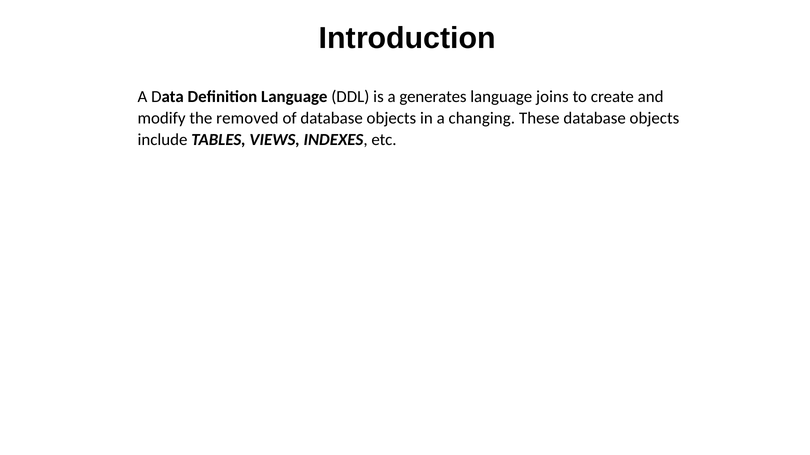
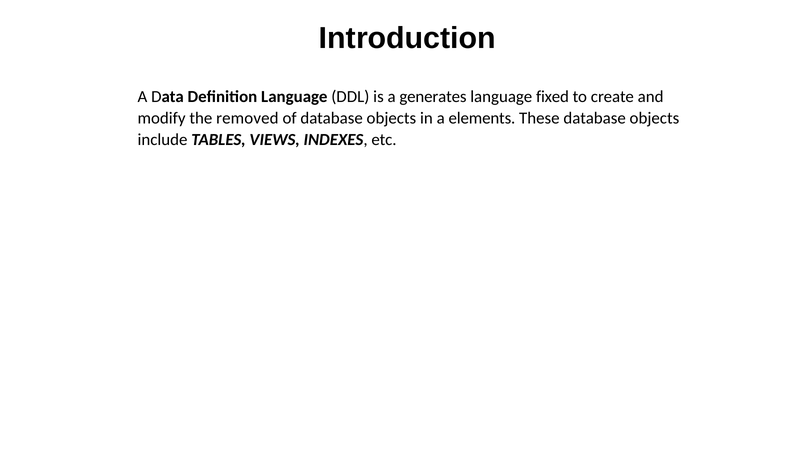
joins: joins -> fixed
changing: changing -> elements
